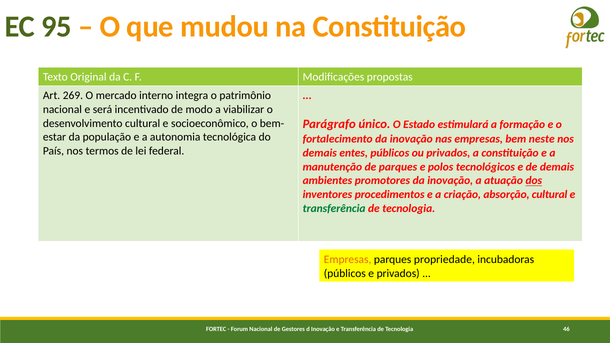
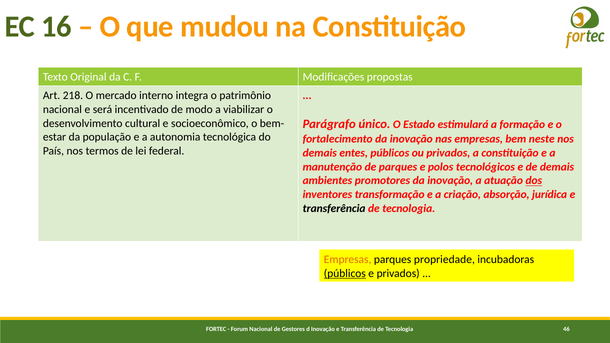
95: 95 -> 16
269: 269 -> 218
procedimentos: procedimentos -> transformação
absorção cultural: cultural -> jurídica
transferência at (334, 209) colour: green -> black
públicos at (345, 273) underline: none -> present
